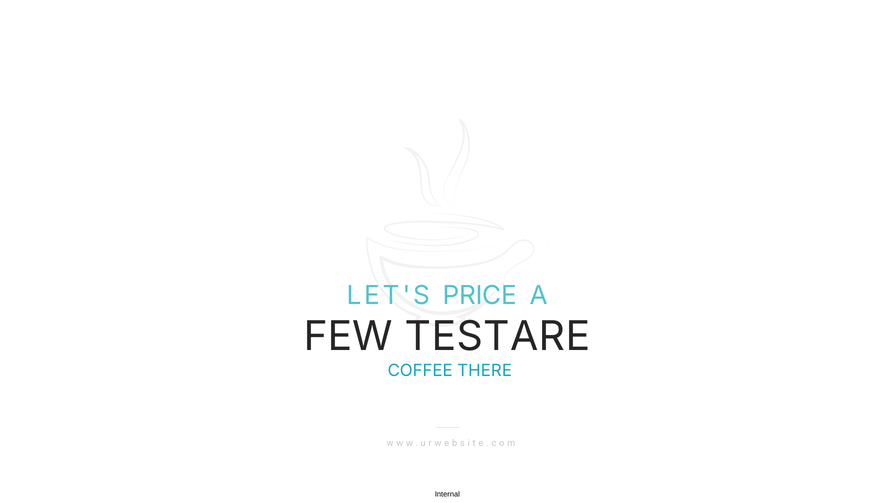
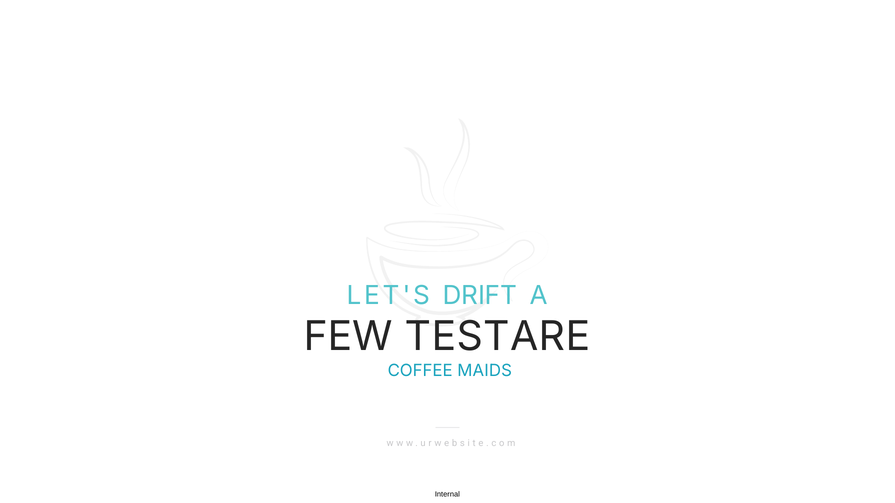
PRICE: PRICE -> DRIFT
THERE: THERE -> MAIDS
